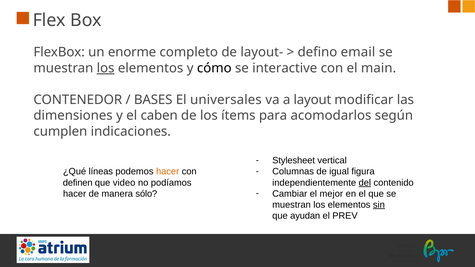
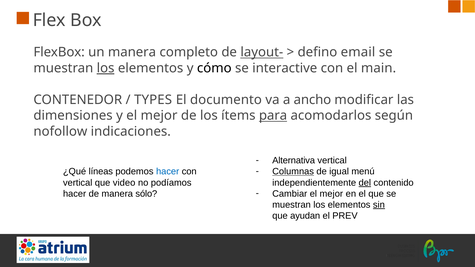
un enorme: enorme -> manera
layout- underline: none -> present
BASES: BASES -> TYPES
universales: universales -> documento
layout: layout -> ancho
y el caben: caben -> mejor
para underline: none -> present
cumplen: cumplen -> nofollow
Stylesheet: Stylesheet -> Alternativa
Columnas underline: none -> present
figura: figura -> menú
hacer at (168, 172) colour: orange -> blue
definen at (78, 183): definen -> vertical
